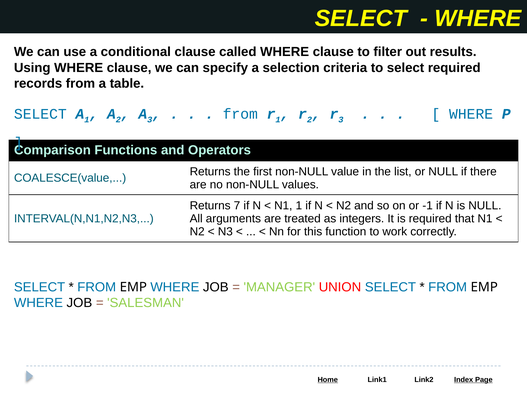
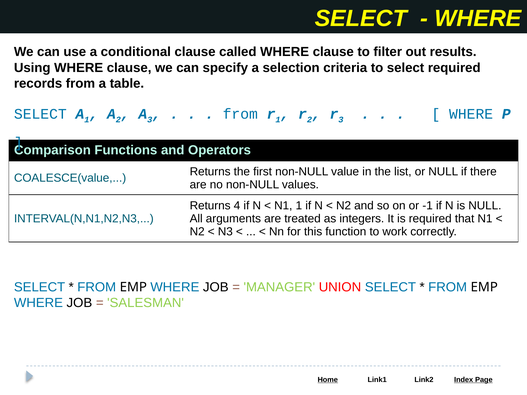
7: 7 -> 4
